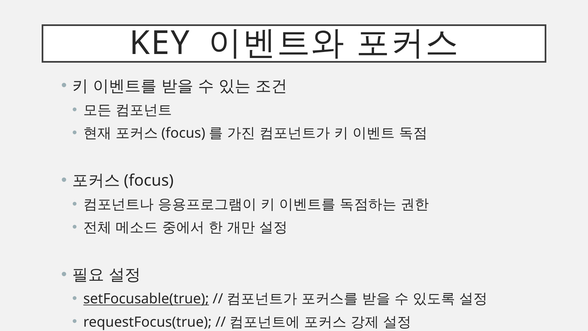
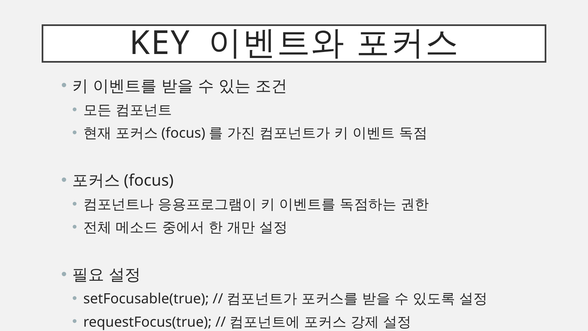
setFocusable(true underline: present -> none
